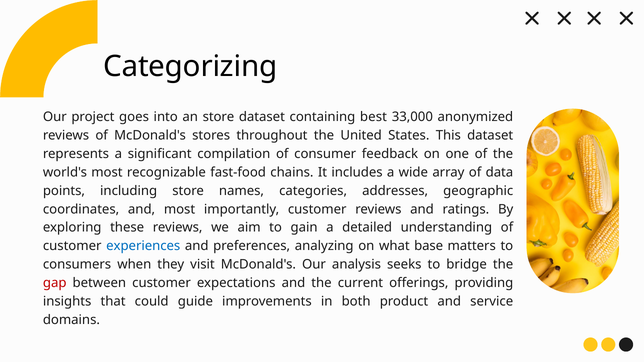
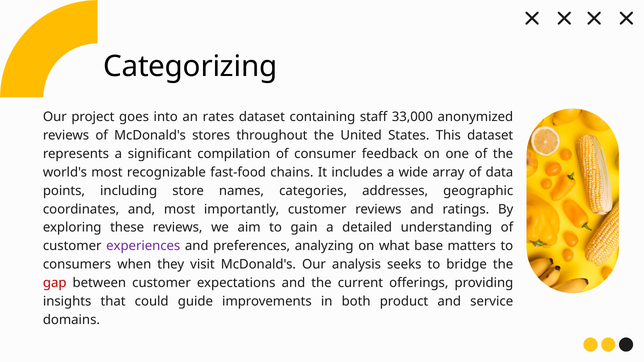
an store: store -> rates
best: best -> staff
experiences colour: blue -> purple
